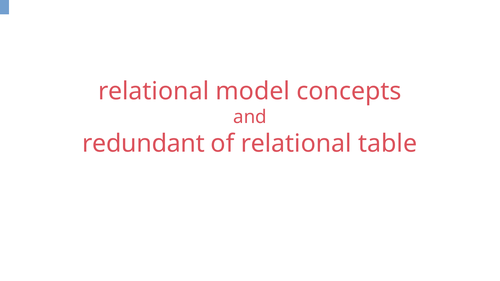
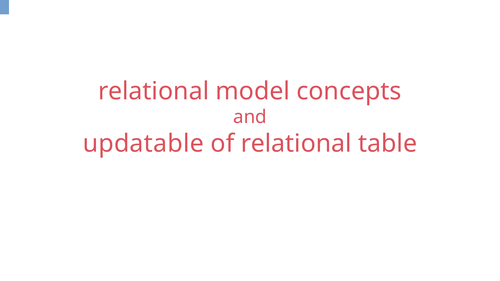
redundant: redundant -> updatable
